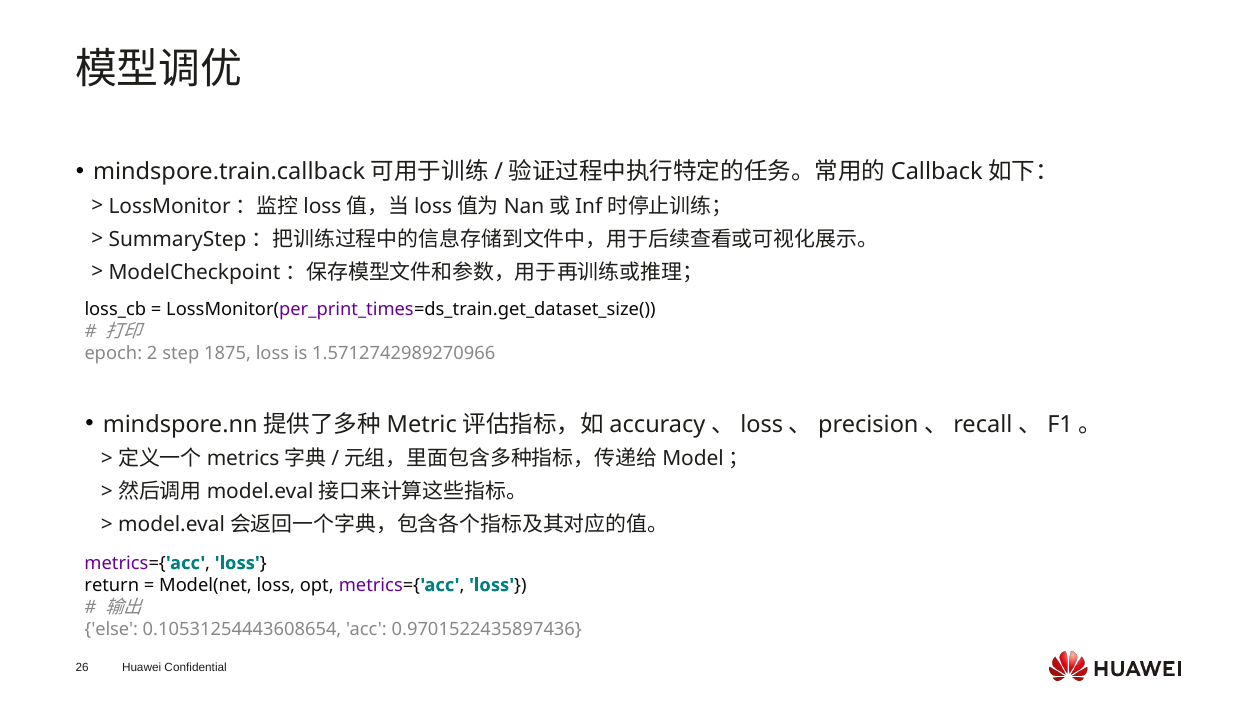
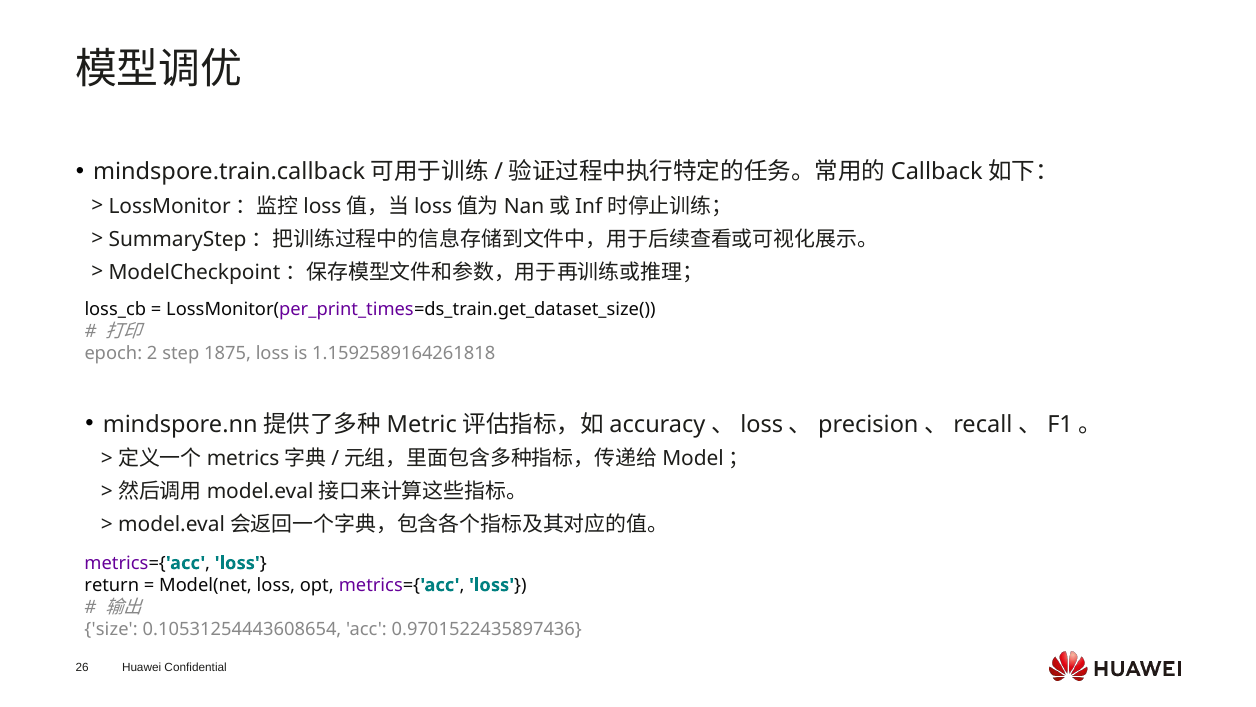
1.5712742989270966: 1.5712742989270966 -> 1.1592589164261818
else: else -> size
